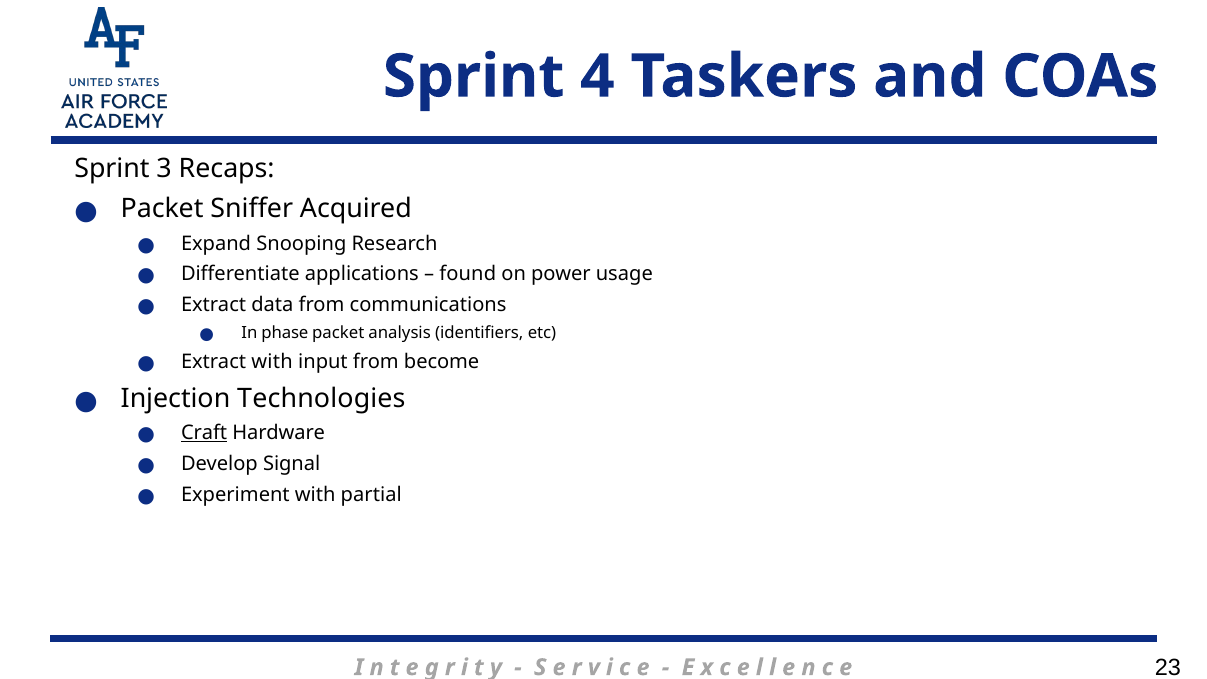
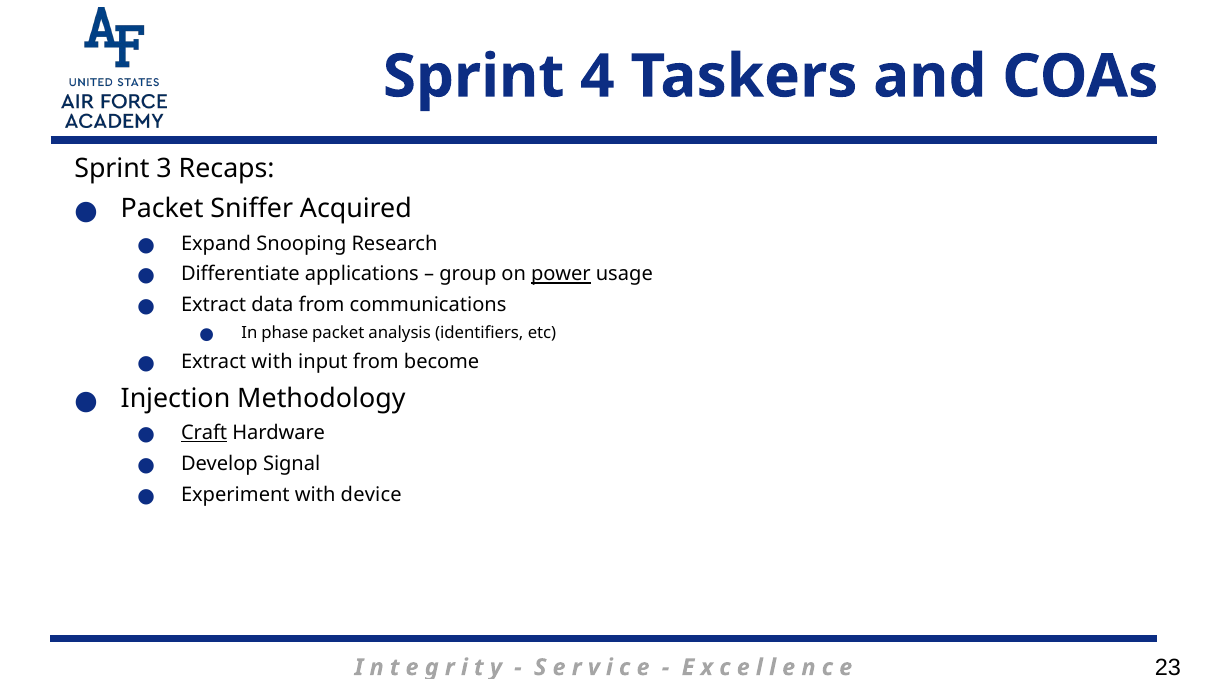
found: found -> group
power underline: none -> present
Technologies: Technologies -> Methodology
partial: partial -> device
